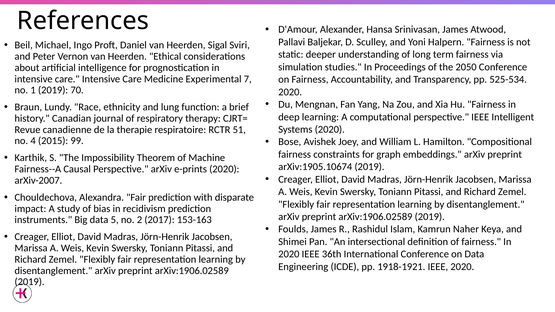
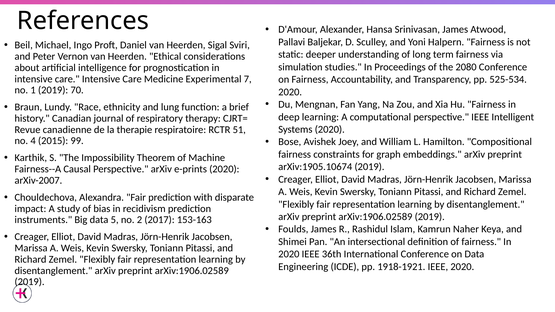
2050: 2050 -> 2080
